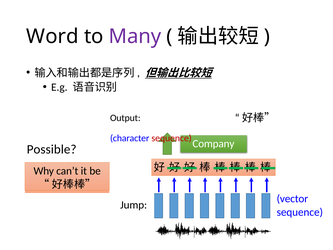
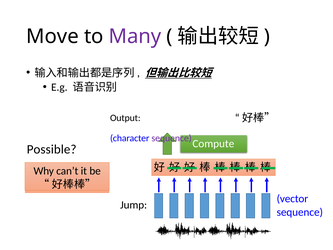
Word: Word -> Move
sequence at (172, 138) colour: red -> purple
Company: Company -> Compute
